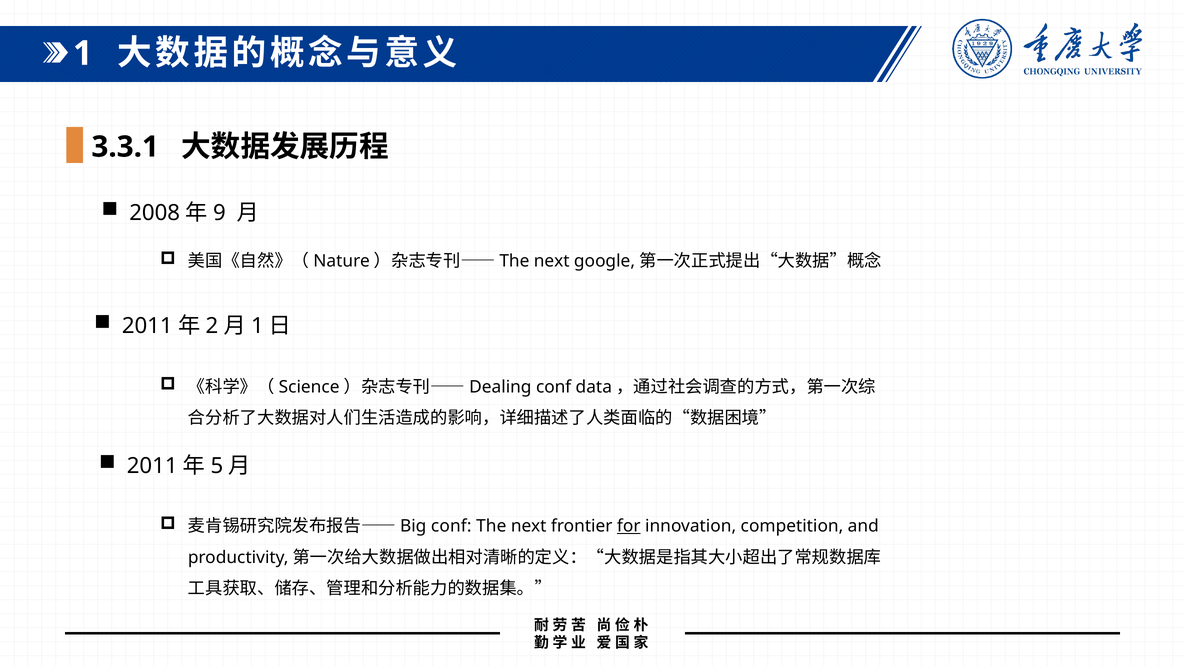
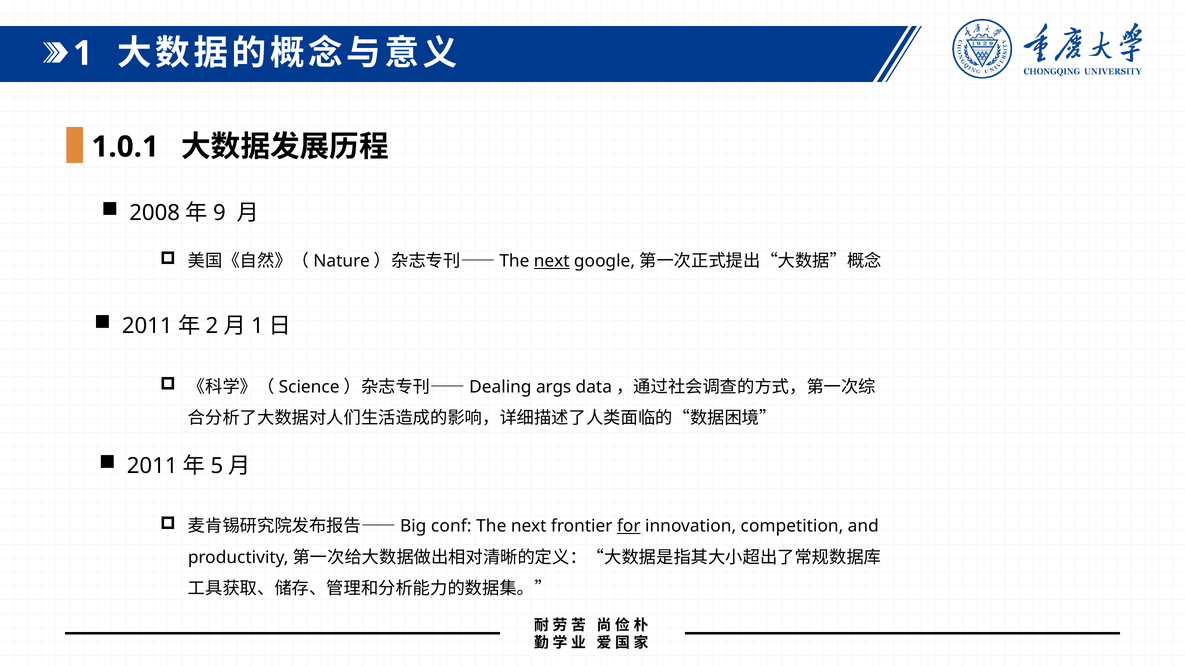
3.3.1: 3.3.1 -> 1.0.1
next at (552, 262) underline: none -> present
conf at (554, 387): conf -> args
